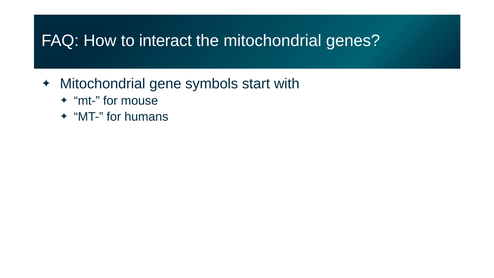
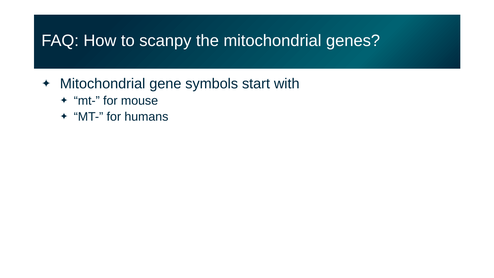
interact: interact -> scanpy
